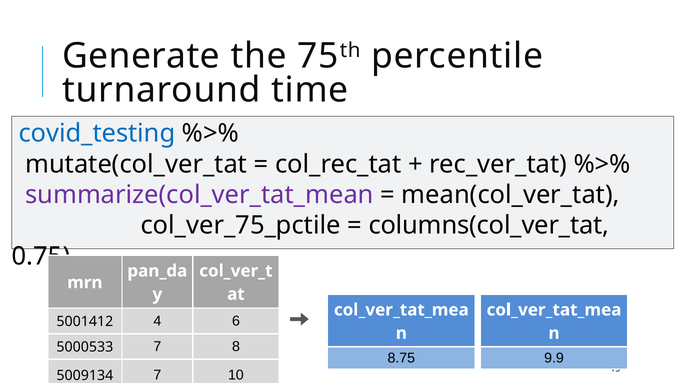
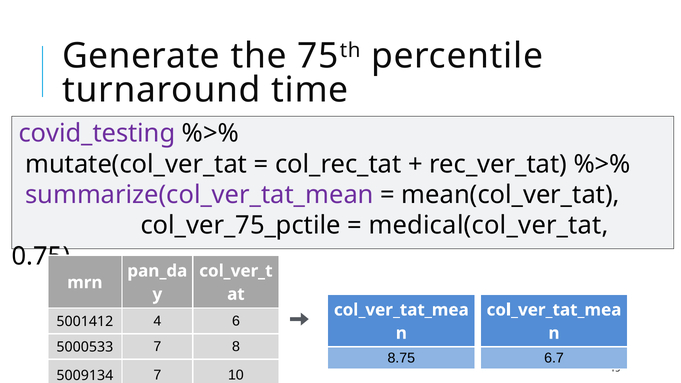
covid_testing colour: blue -> purple
columns(col_ver_tat: columns(col_ver_tat -> medical(col_ver_tat
9.9: 9.9 -> 6.7
